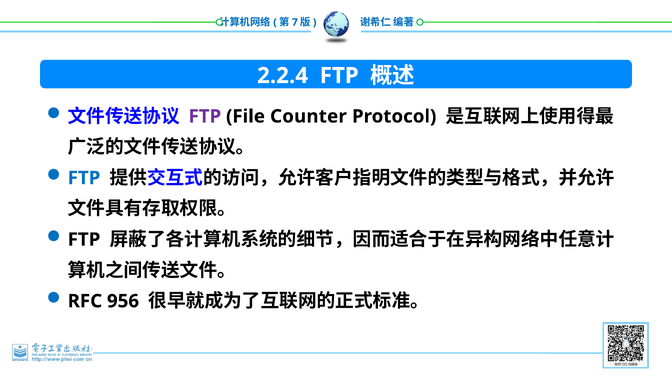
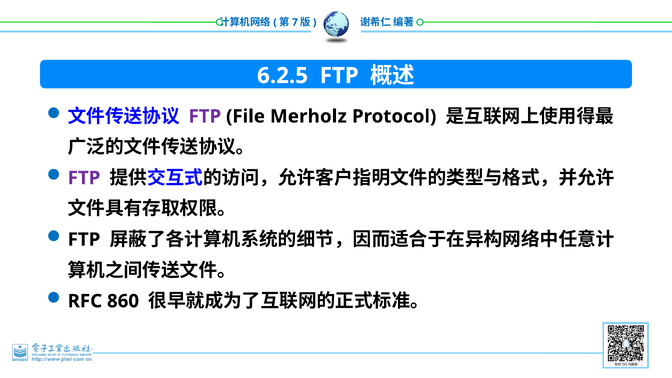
2.2.4: 2.2.4 -> 6.2.5
Counter: Counter -> Merholz
FTP at (84, 178) colour: blue -> purple
956: 956 -> 860
